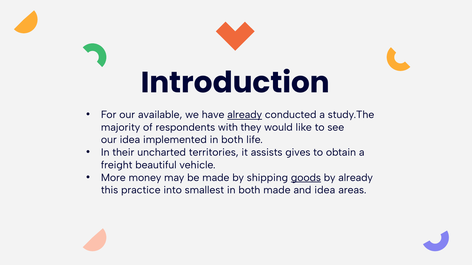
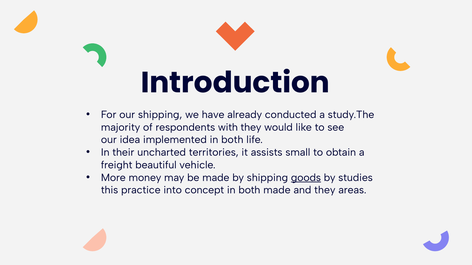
our available: available -> shipping
already at (245, 115) underline: present -> none
gives: gives -> small
by already: already -> studies
smallest: smallest -> concept
and idea: idea -> they
